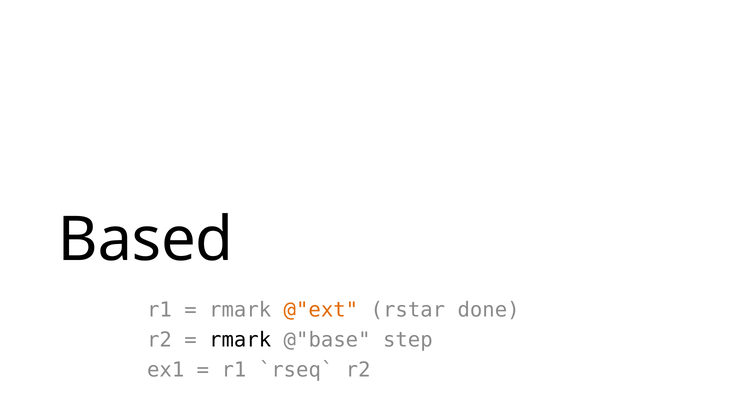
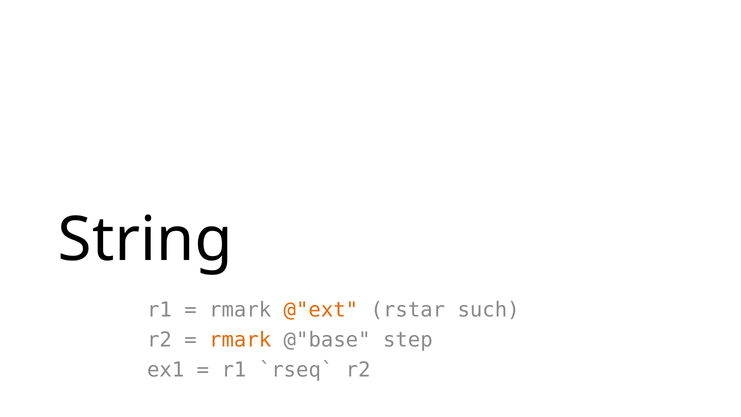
Based: Based -> String
done: done -> such
rmark at (240, 340) colour: black -> orange
